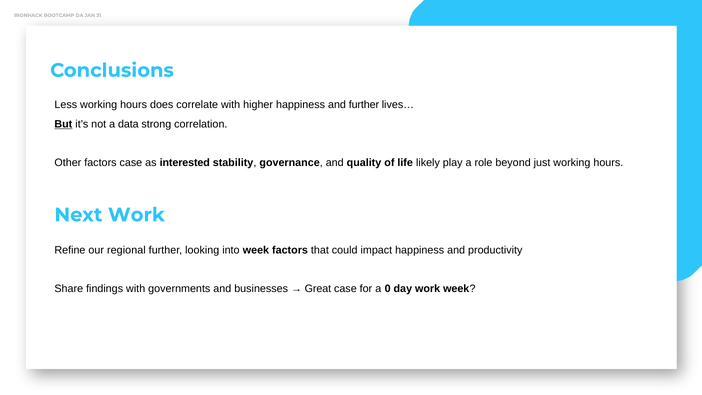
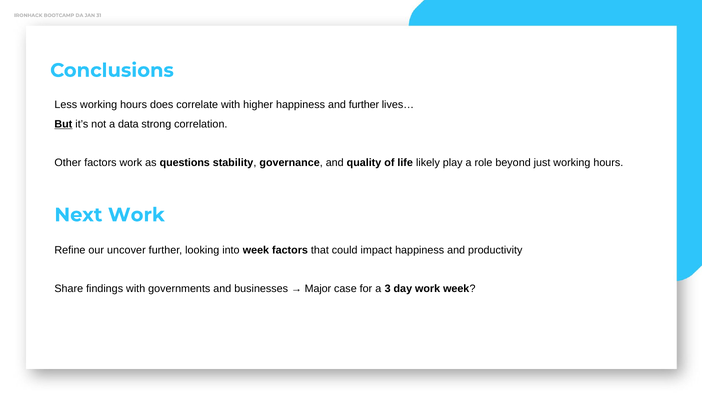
factors case: case -> work
interested: interested -> questions
regional: regional -> uncover
Great: Great -> Major
0: 0 -> 3
